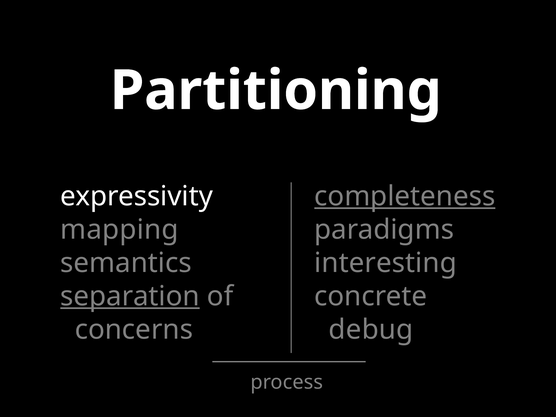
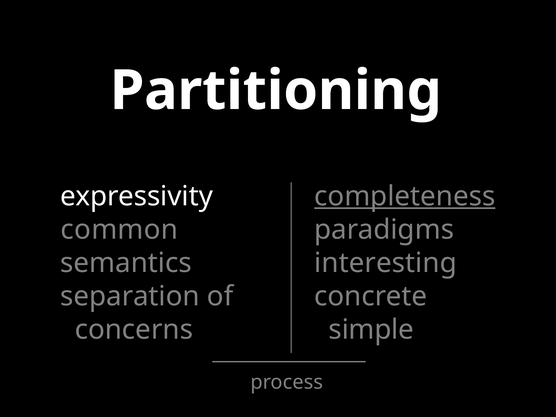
mapping: mapping -> common
separation underline: present -> none
debug: debug -> simple
